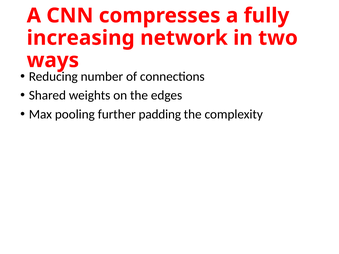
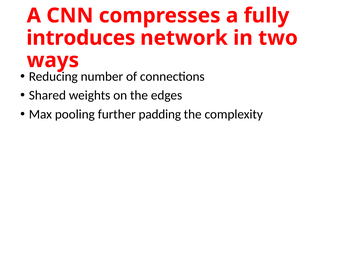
increasing: increasing -> introduces
